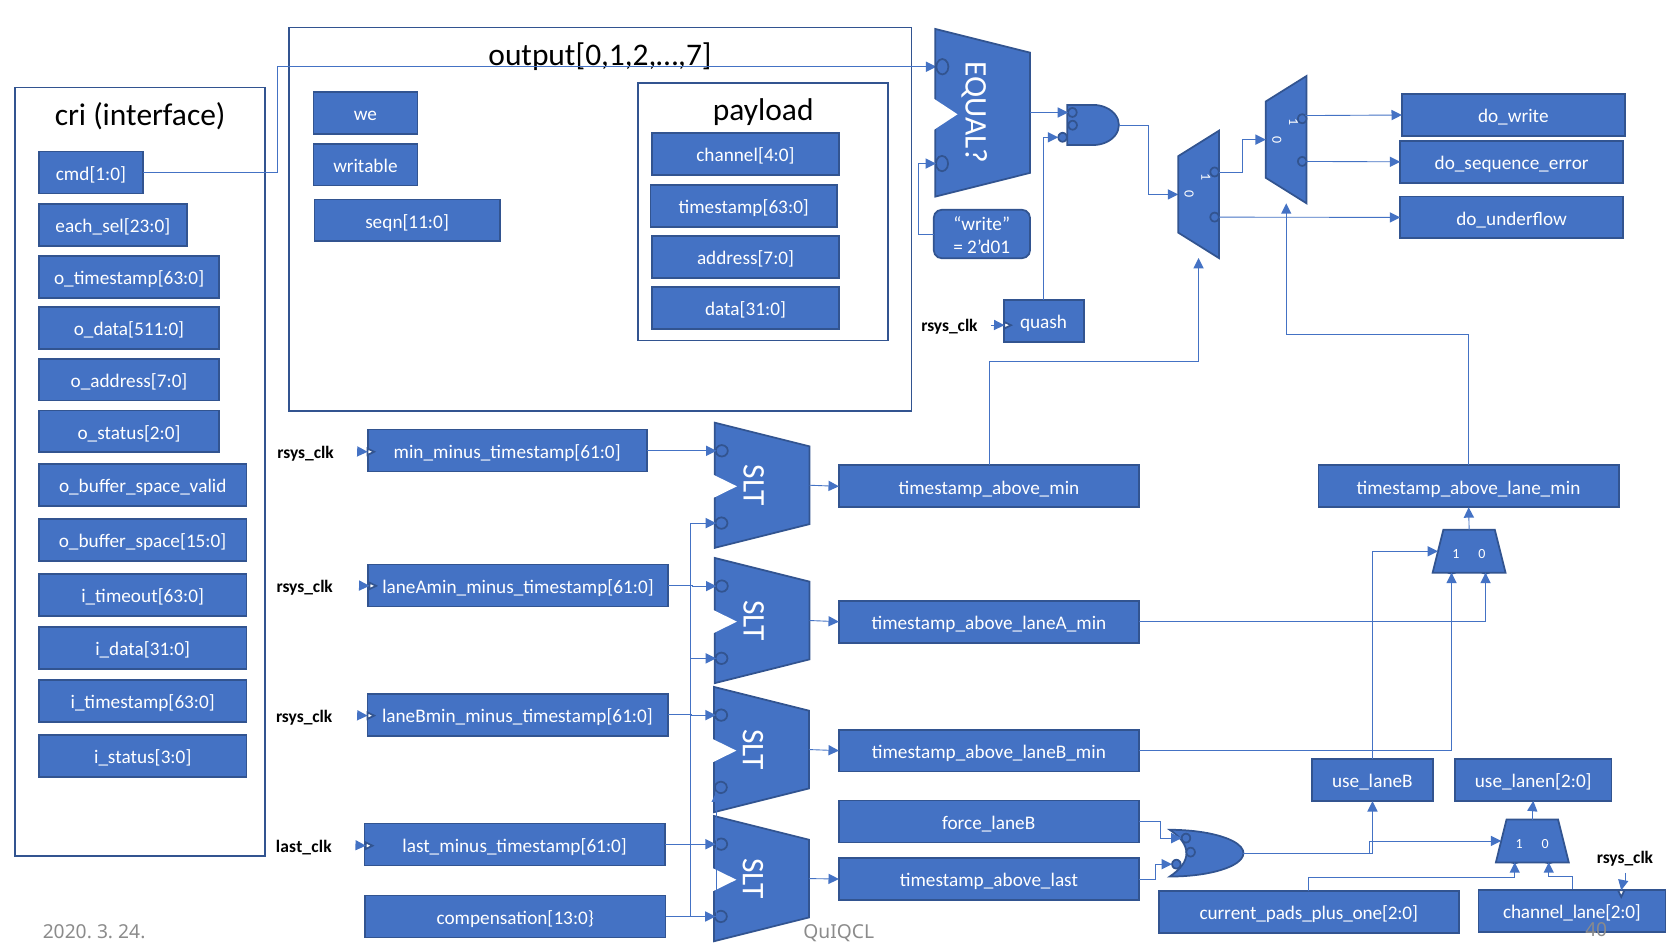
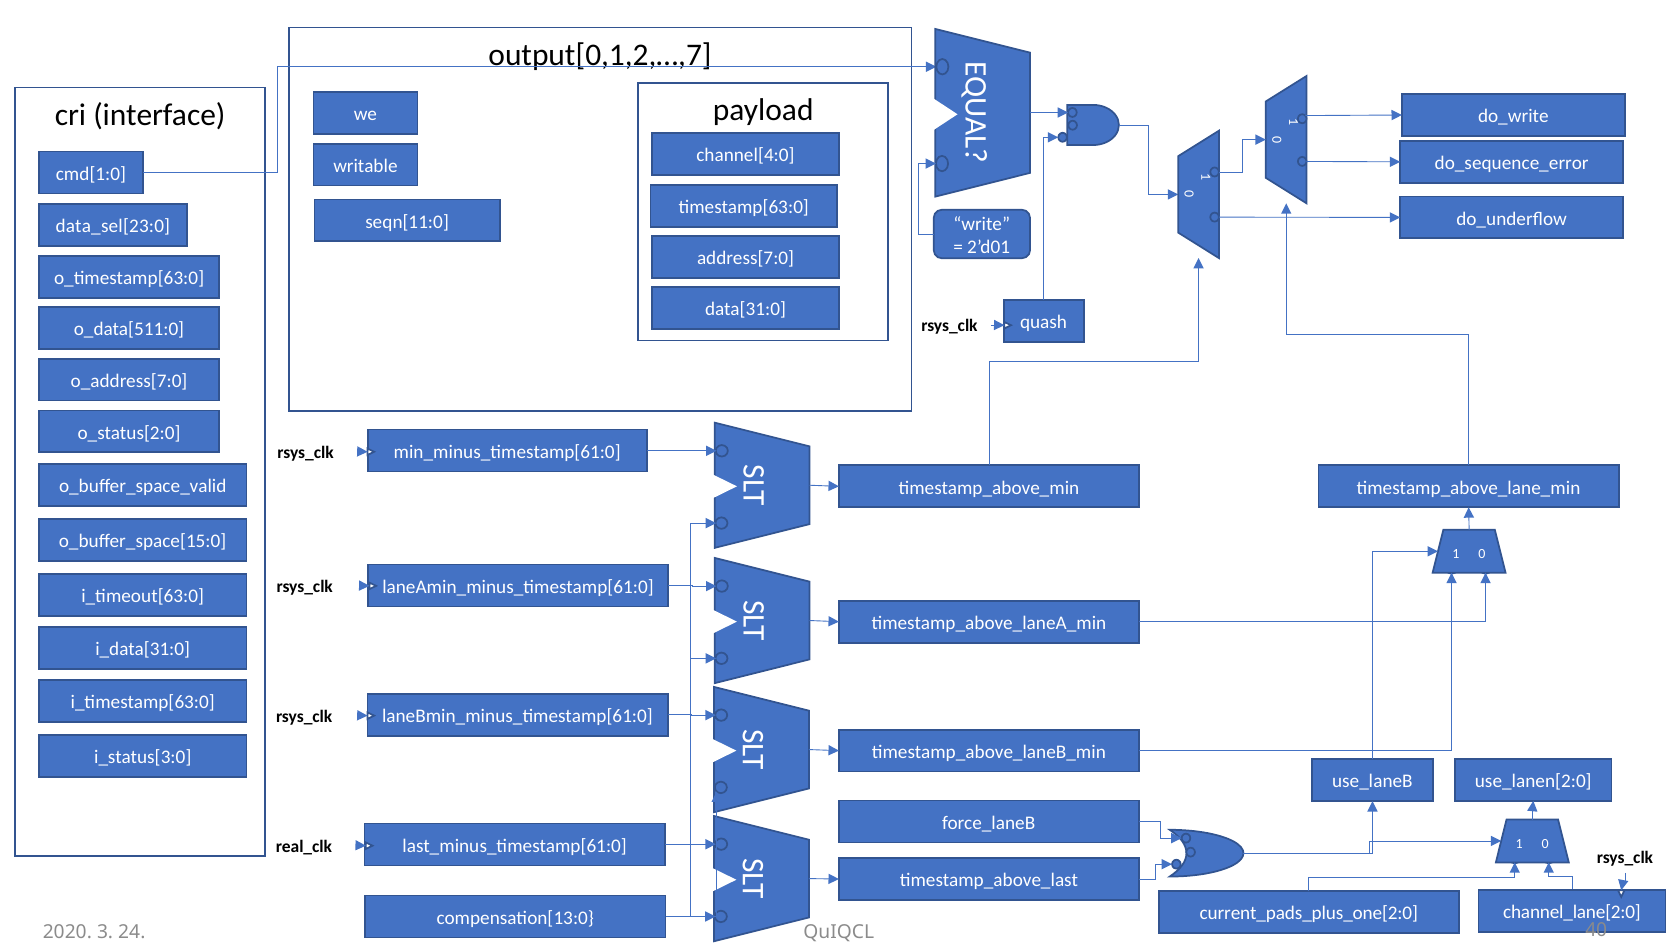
each_sel[23:0: each_sel[23:0 -> data_sel[23:0
last_clk: last_clk -> real_clk
